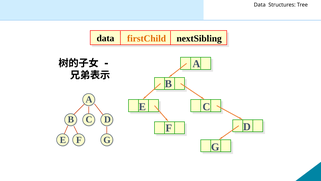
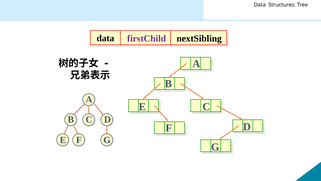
firstChild colour: orange -> purple
